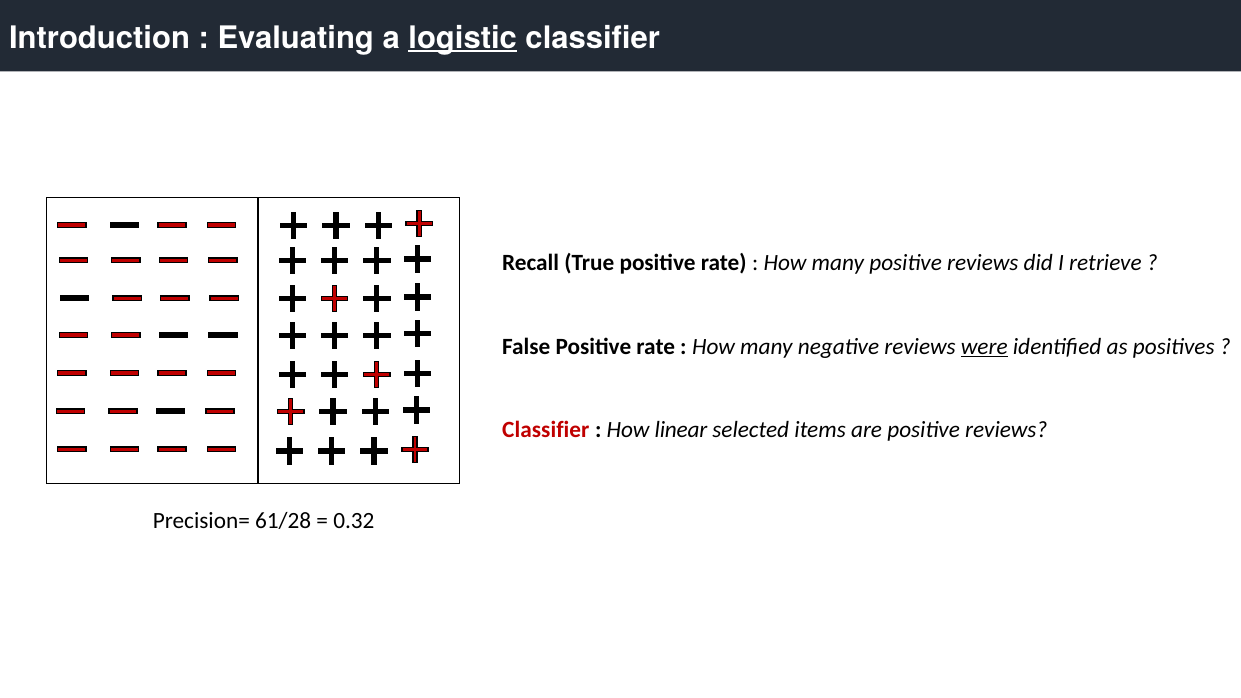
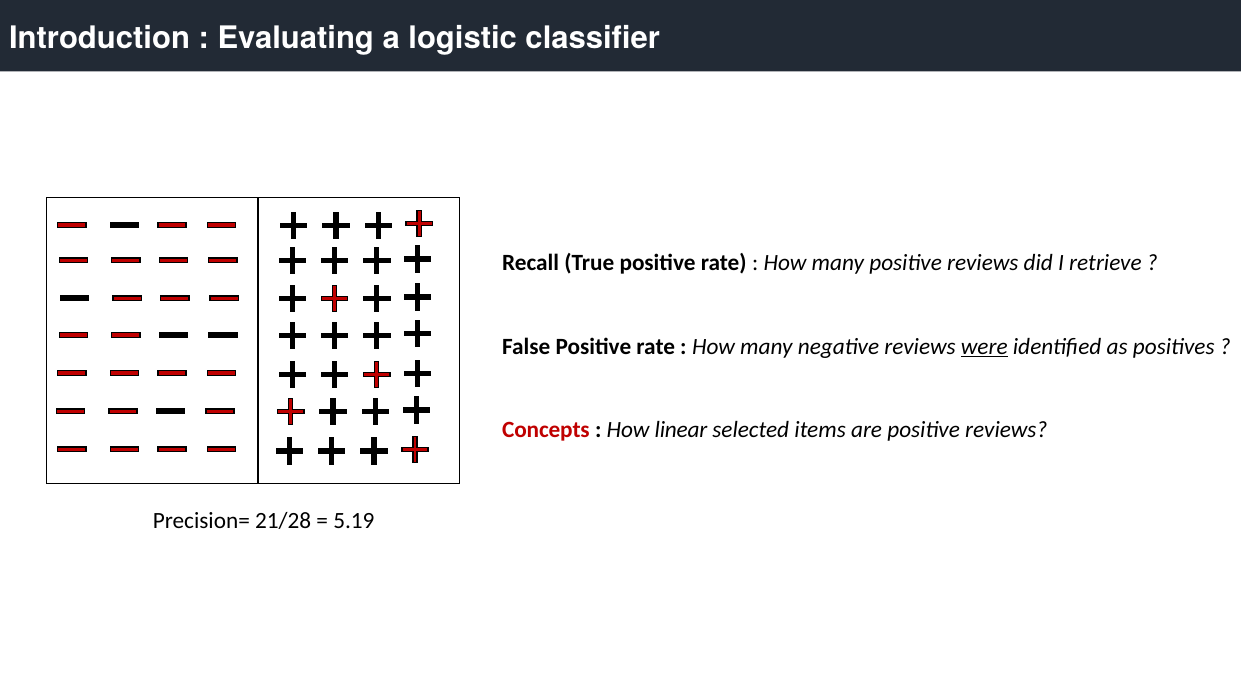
logistic underline: present -> none
Classifier at (546, 430): Classifier -> Concepts
61/28: 61/28 -> 21/28
0.32: 0.32 -> 5.19
